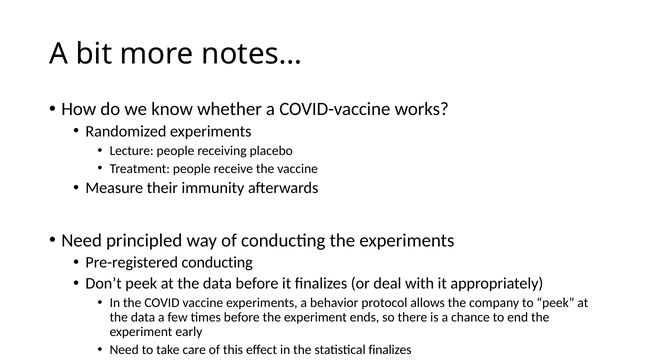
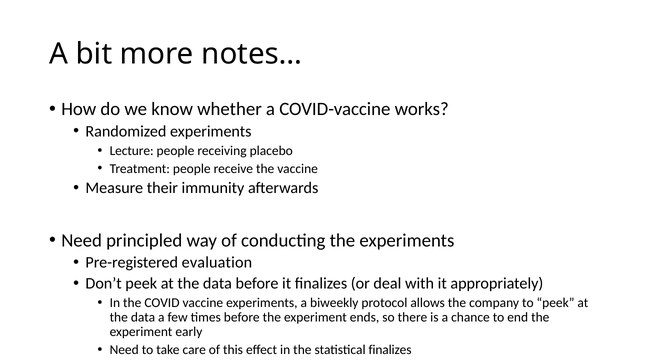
Pre-registered conducting: conducting -> evaluation
behavior: behavior -> biweekly
